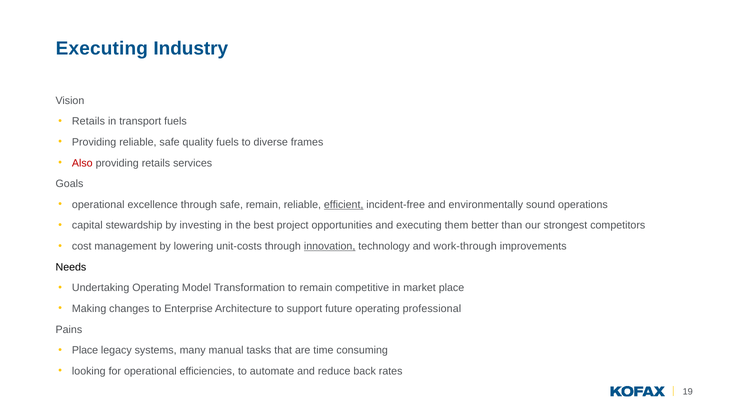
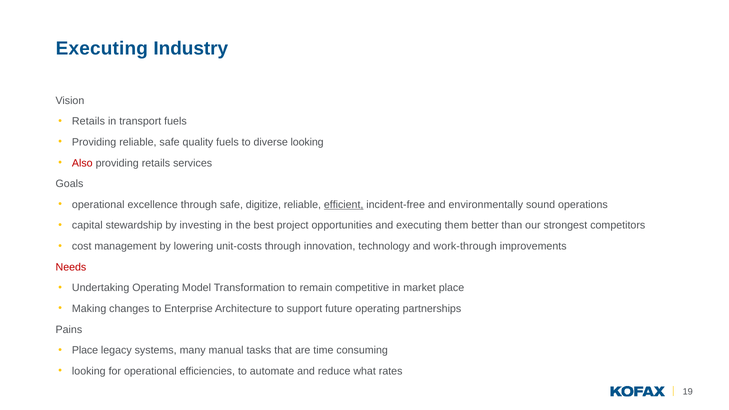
diverse frames: frames -> looking
safe remain: remain -> digitize
innovation underline: present -> none
Needs colour: black -> red
professional: professional -> partnerships
back: back -> what
